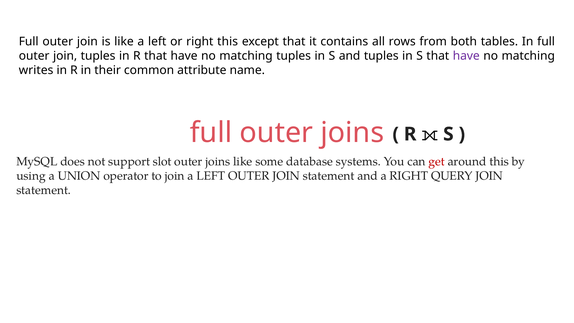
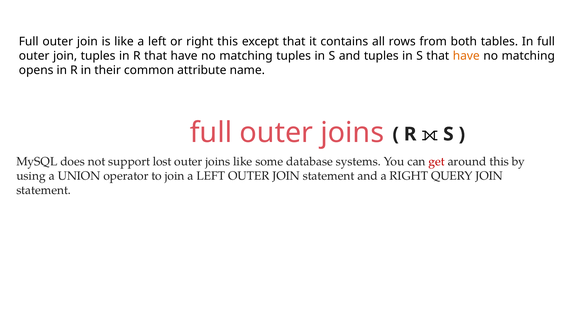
have at (466, 56) colour: purple -> orange
writes: writes -> opens
slot: slot -> lost
